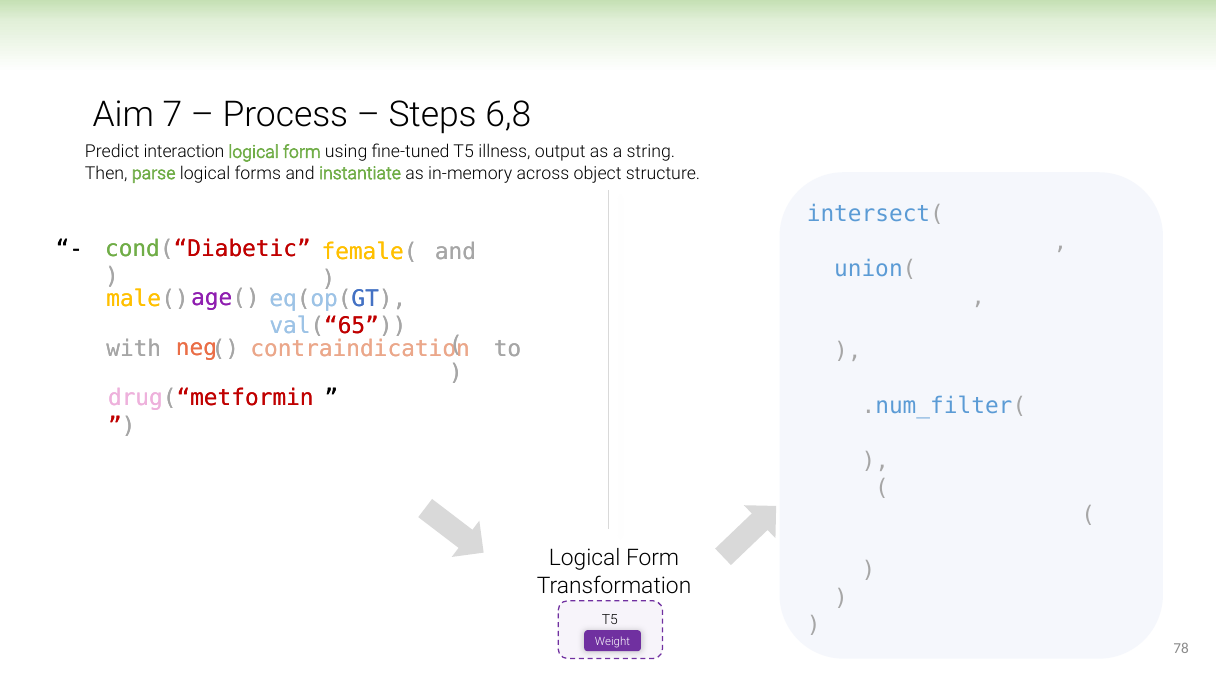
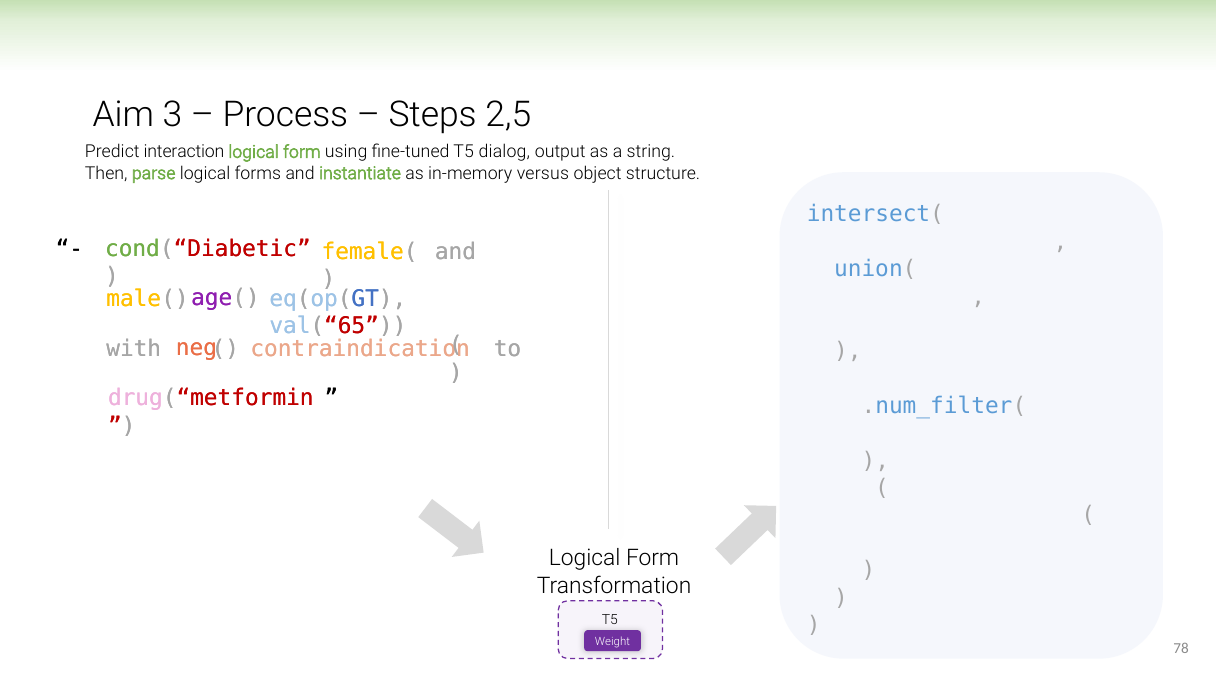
7: 7 -> 3
6,8: 6,8 -> 2,5
illness: illness -> dialog
across: across -> versus
